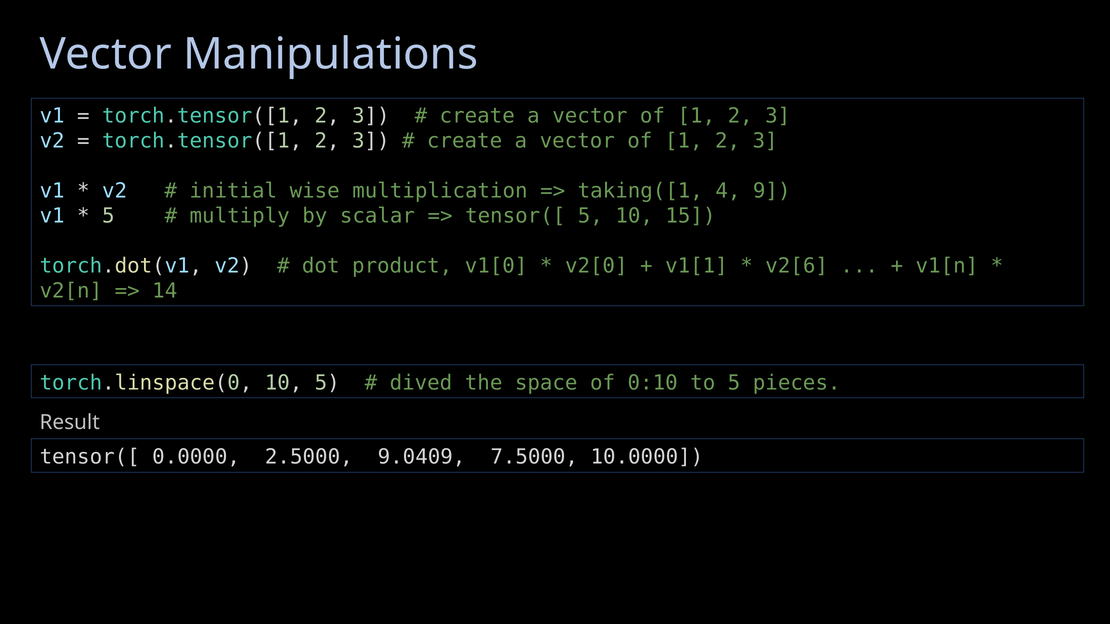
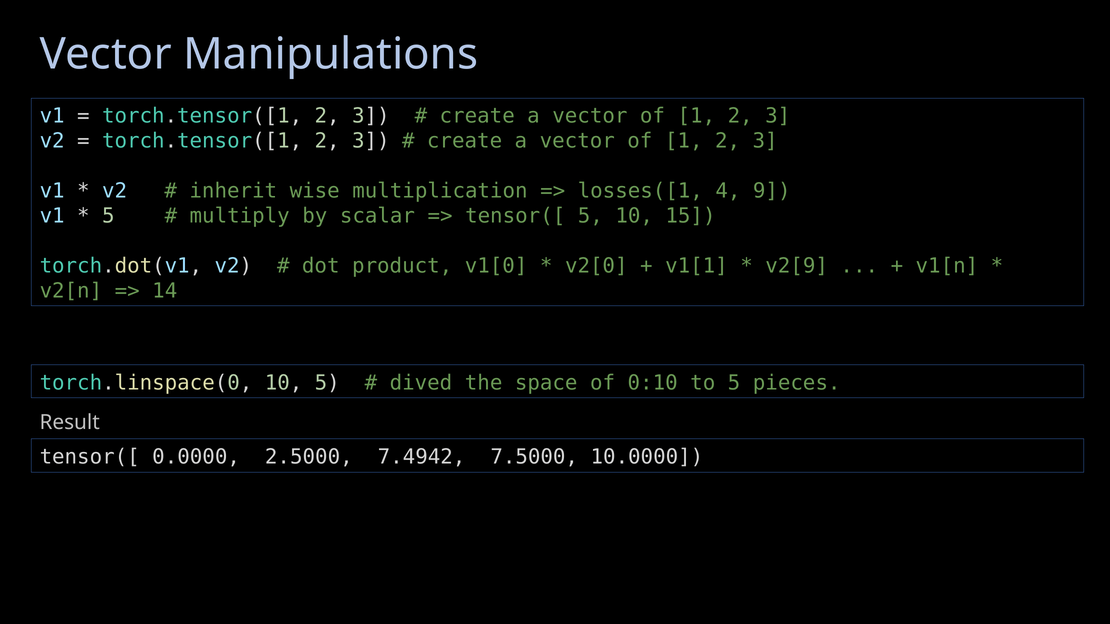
initial: initial -> inherit
taking([1: taking([1 -> losses([1
v2[6: v2[6 -> v2[9
9.0409: 9.0409 -> 7.4942
